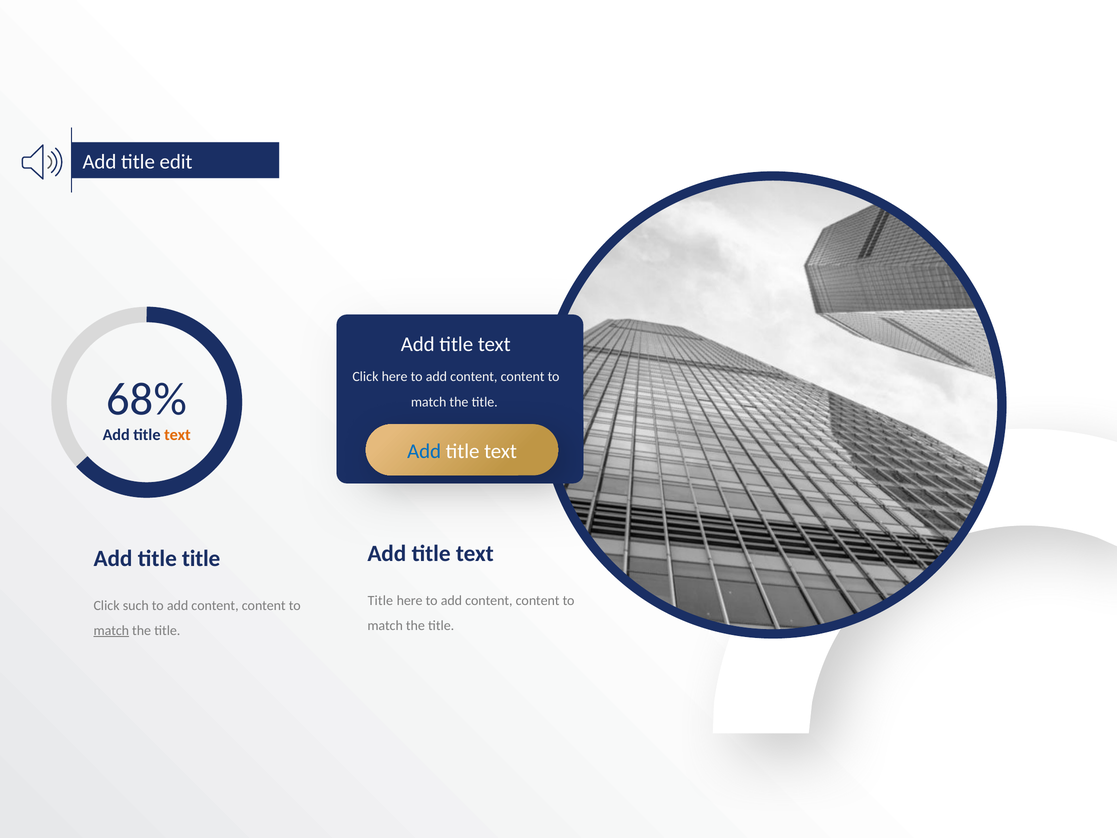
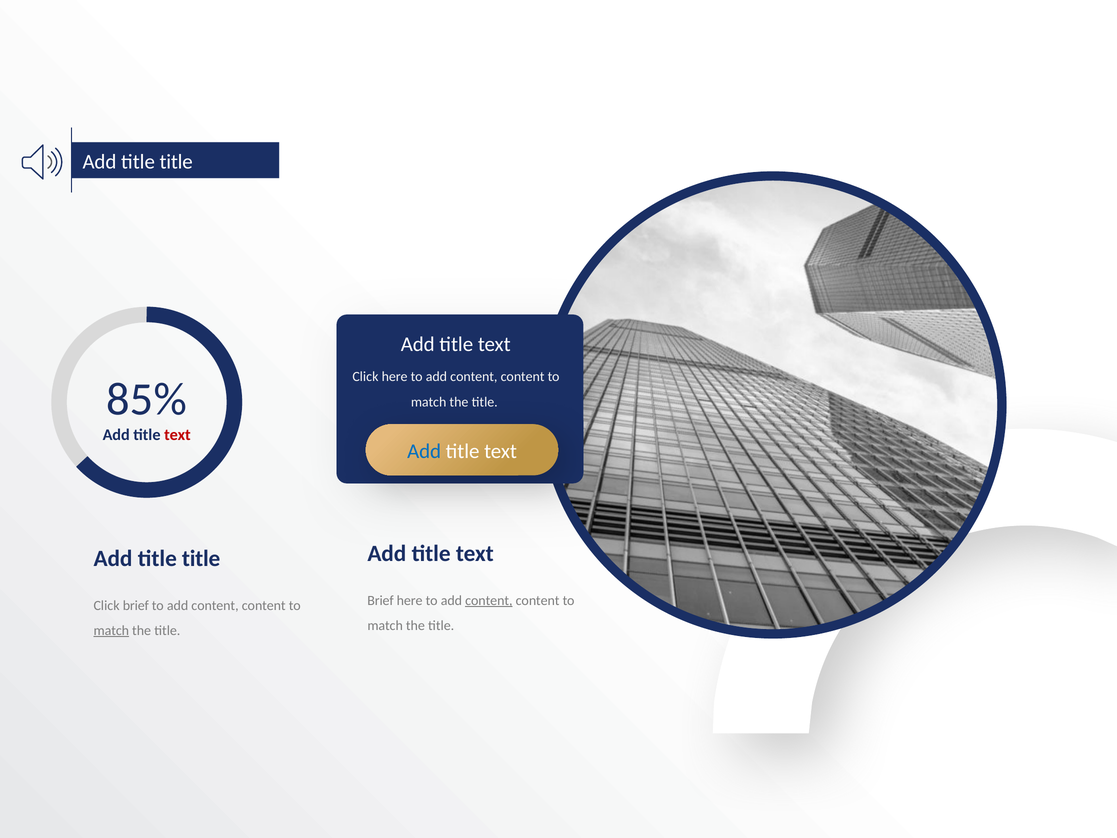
edit at (176, 162): edit -> title
68%: 68% -> 85%
text at (177, 435) colour: orange -> red
Title at (380, 600): Title -> Brief
content at (489, 600) underline: none -> present
Click such: such -> brief
